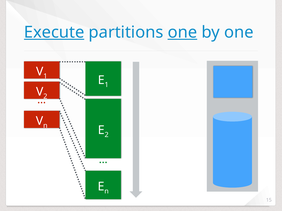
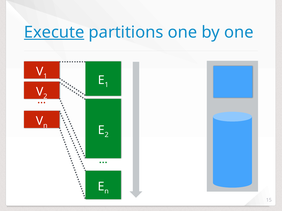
one at (182, 32) underline: present -> none
